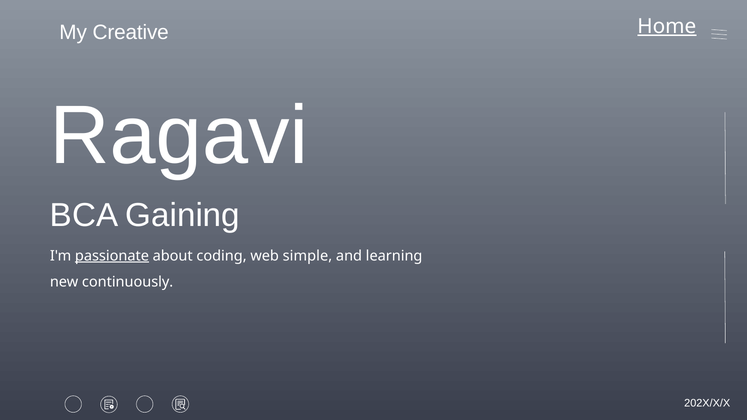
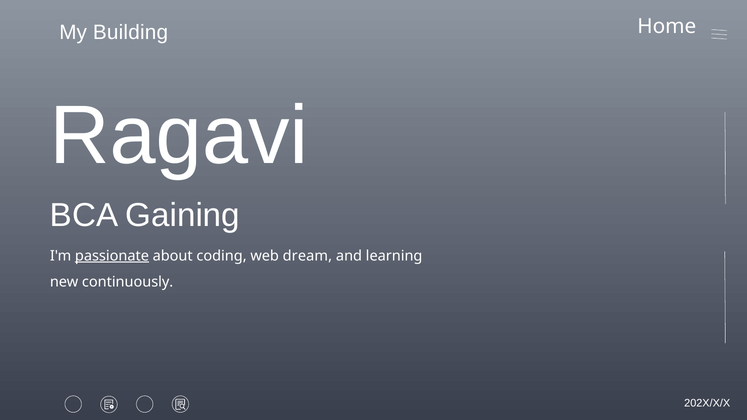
Home underline: present -> none
Creative: Creative -> Building
simple: simple -> dream
